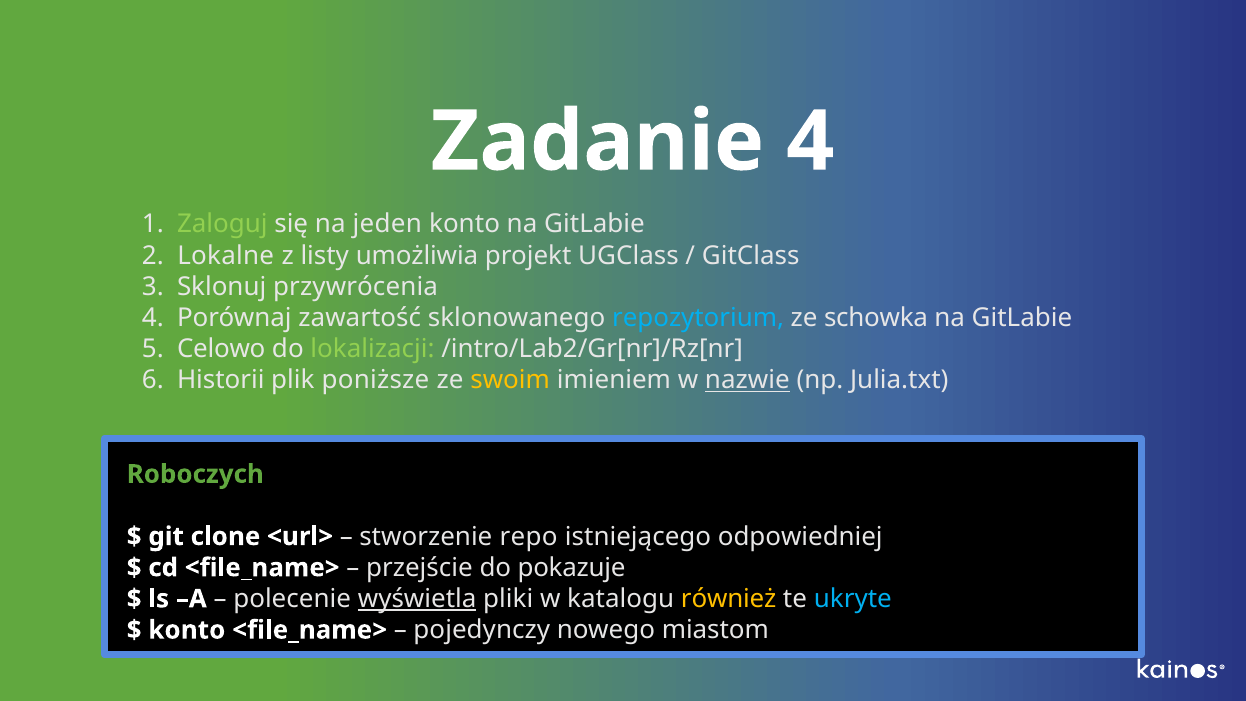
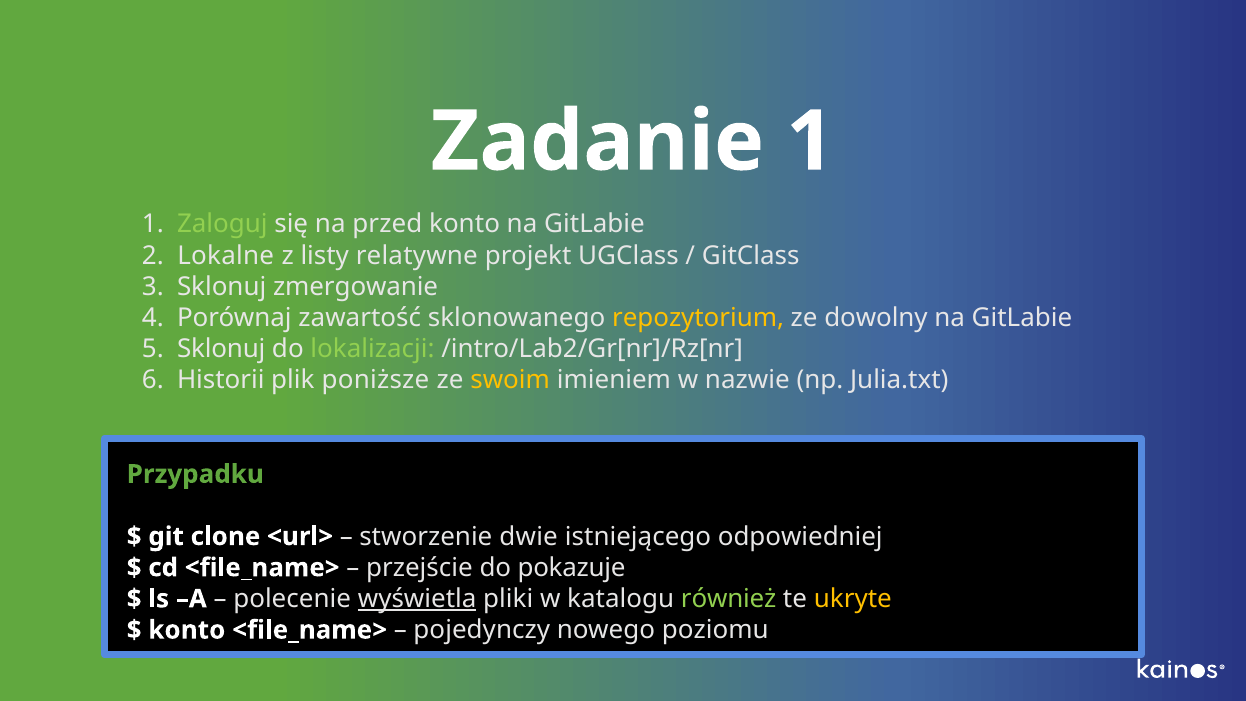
Zadanie 4: 4 -> 1
jeden: jeden -> przed
umożliwia: umożliwia -> relatywne
przywrócenia: przywrócenia -> zmergowanie
repozytorium colour: light blue -> yellow
schowka: schowka -> dowolny
5 Celowo: Celowo -> Sklonuj
nazwie underline: present -> none
Roboczych: Roboczych -> Przypadku
repo: repo -> dwie
również colour: yellow -> light green
ukryte colour: light blue -> yellow
miastom: miastom -> poziomu
